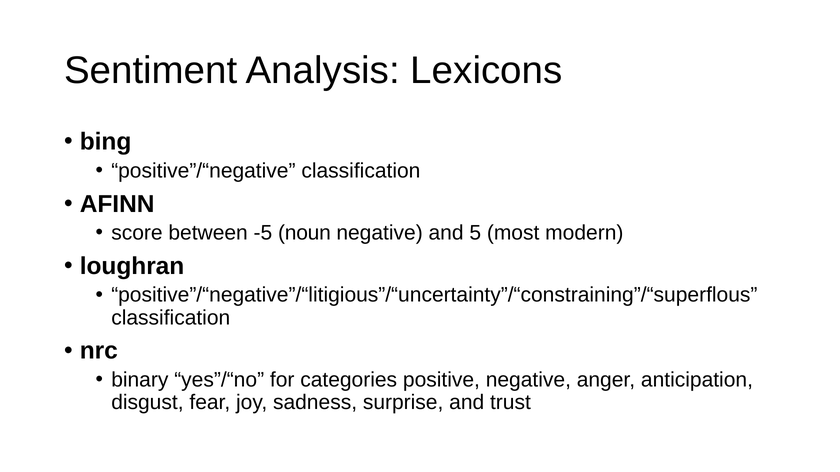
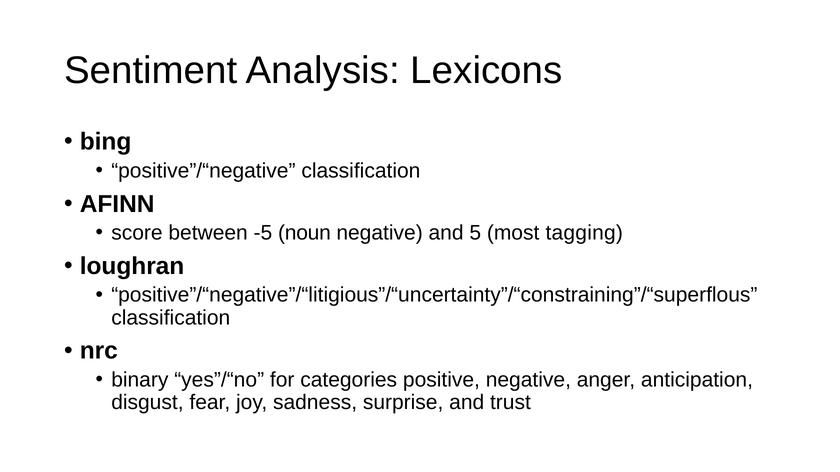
modern: modern -> tagging
